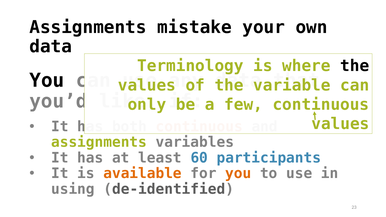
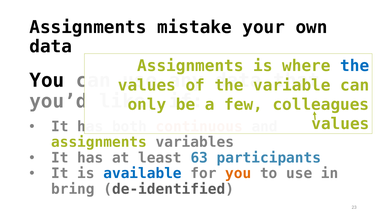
Terminology at (190, 66): Terminology -> Assignments
the at (355, 66) colour: black -> blue
few continuous: continuous -> colleagues
60: 60 -> 63
available colour: orange -> blue
using: using -> bring
